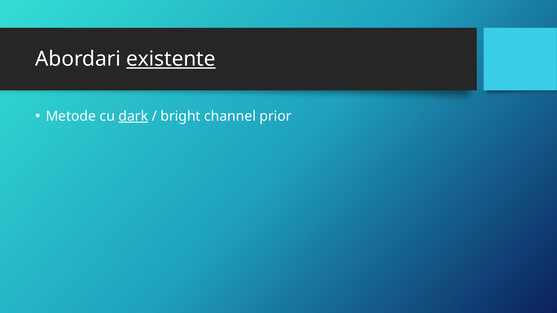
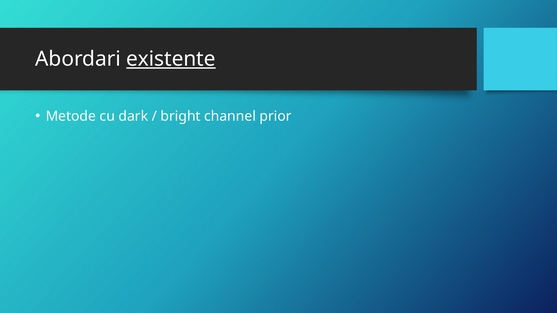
dark underline: present -> none
